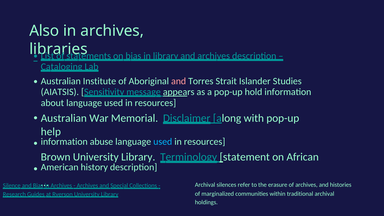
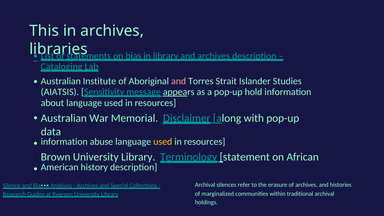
Also: Also -> This
help: help -> data
used at (163, 142) colour: light blue -> yellow
